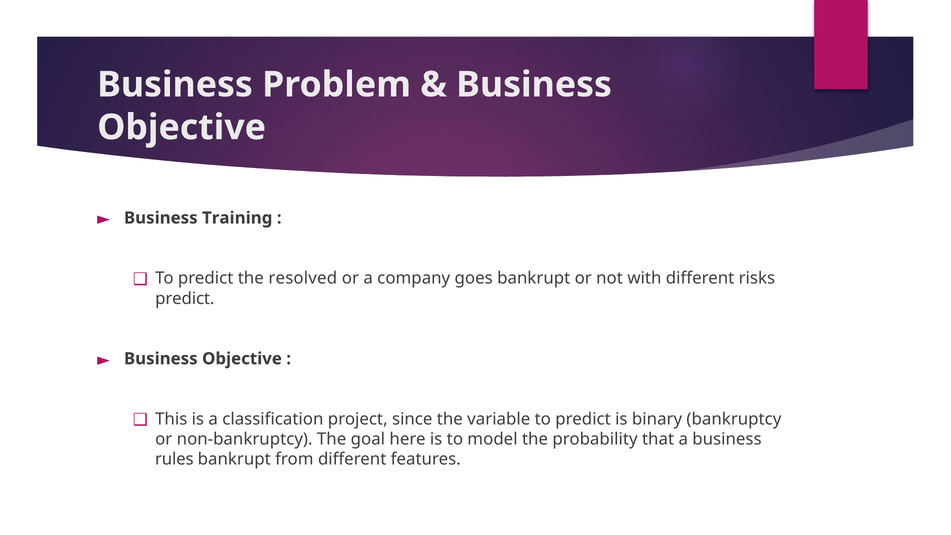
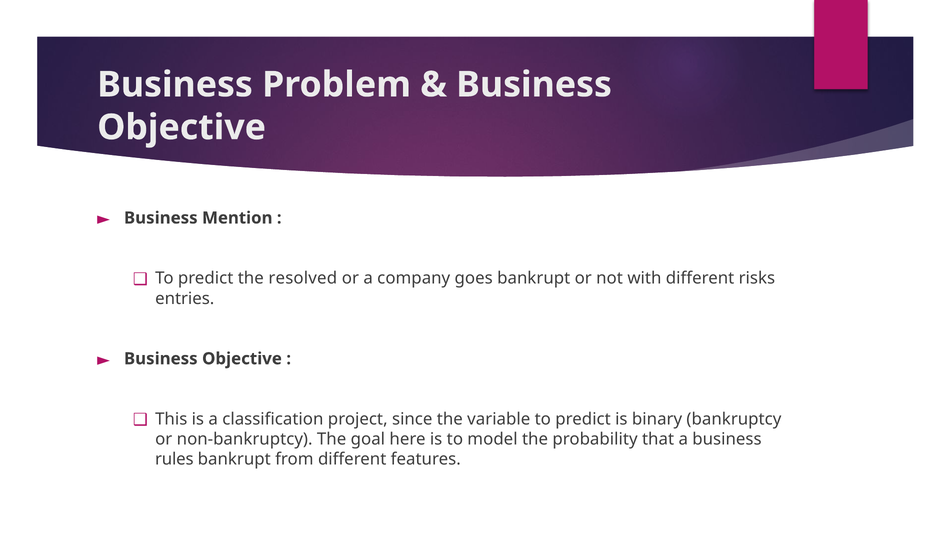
Training: Training -> Mention
predict at (185, 298): predict -> entries
